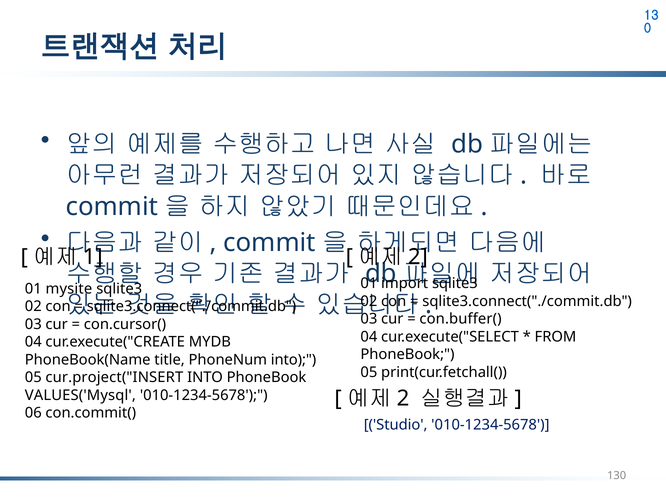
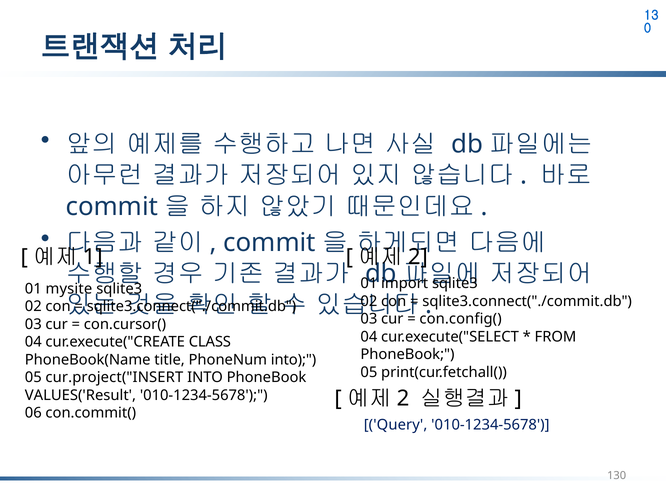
con.buffer(: con.buffer( -> con.config(
MYDB: MYDB -> CLASS
VALUES('Mysql: VALUES('Mysql -> VALUES('Result
Studio: Studio -> Query
